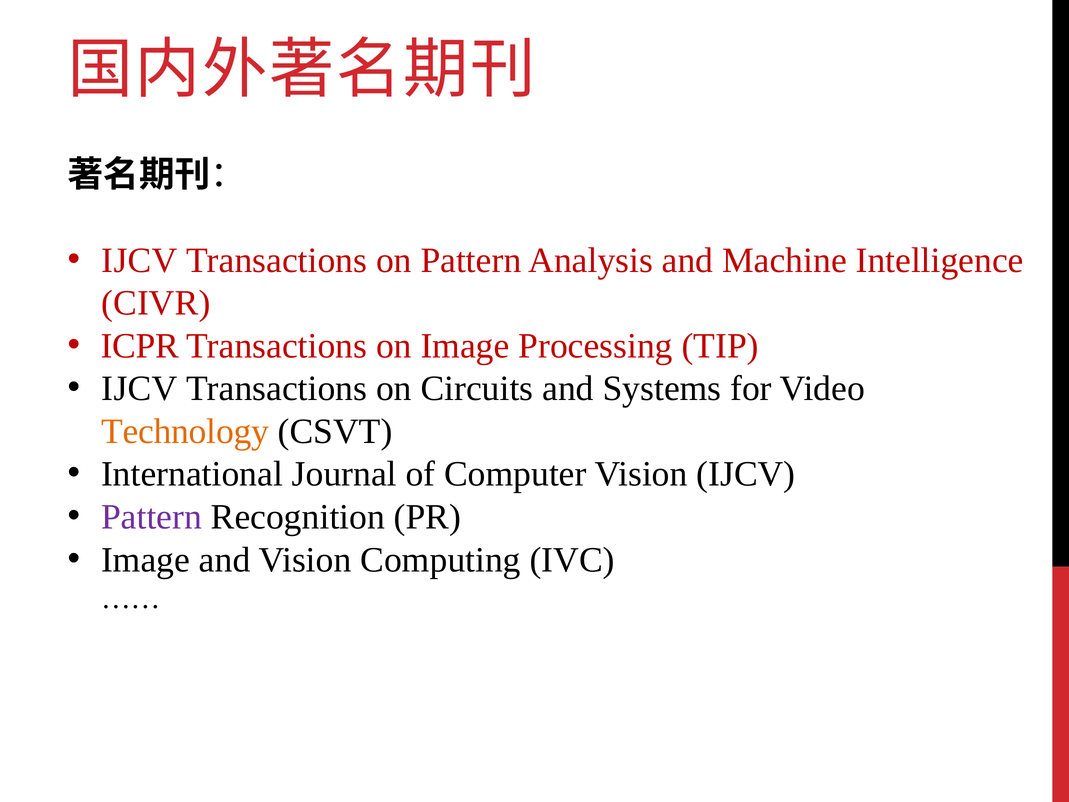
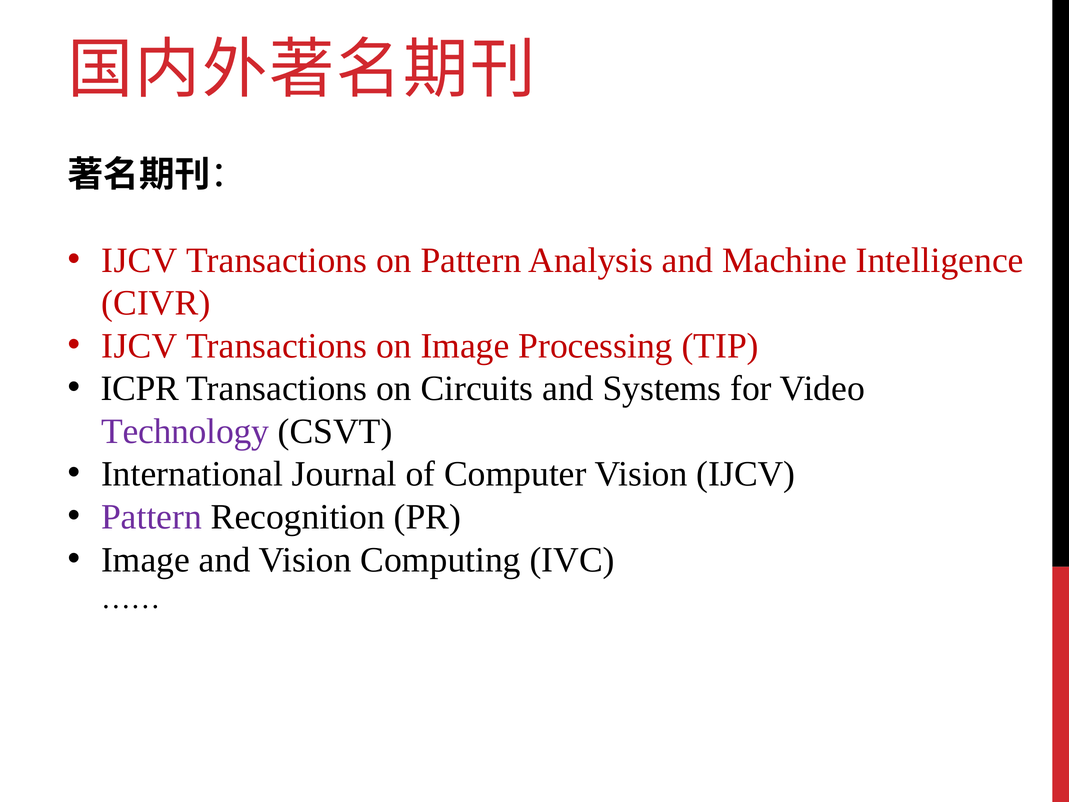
ICPR at (140, 346): ICPR -> IJCV
IJCV at (139, 389): IJCV -> ICPR
Technology colour: orange -> purple
